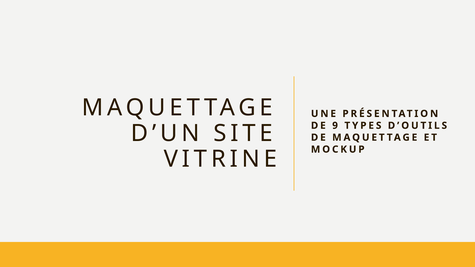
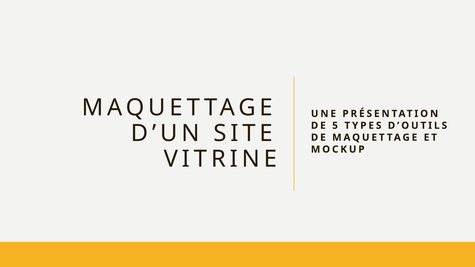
9: 9 -> 5
